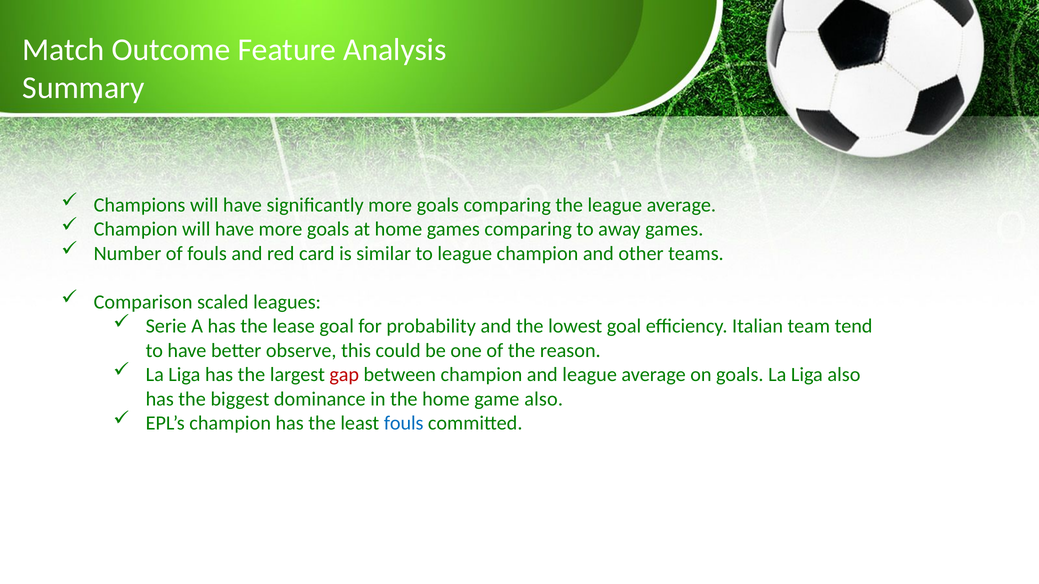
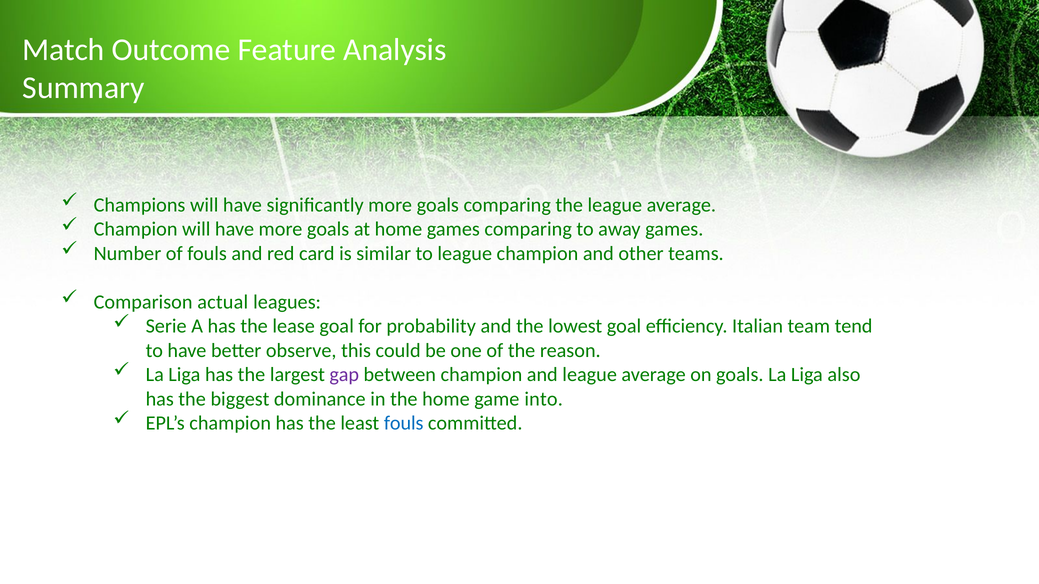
scaled: scaled -> actual
gap colour: red -> purple
game also: also -> into
